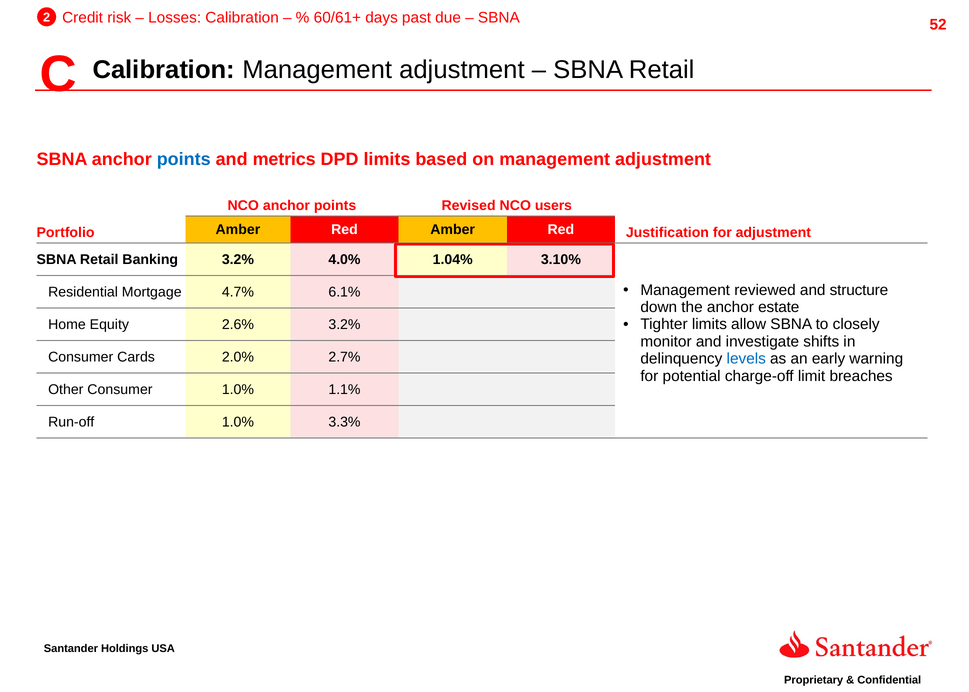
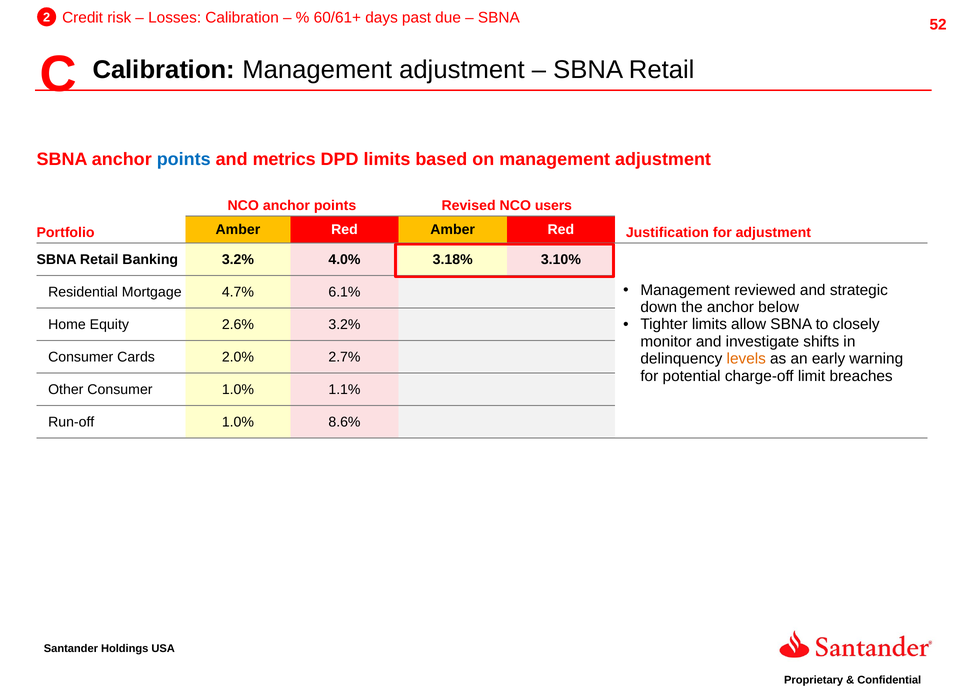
1.04%: 1.04% -> 3.18%
structure: structure -> strategic
estate: estate -> below
levels colour: blue -> orange
3.3%: 3.3% -> 8.6%
